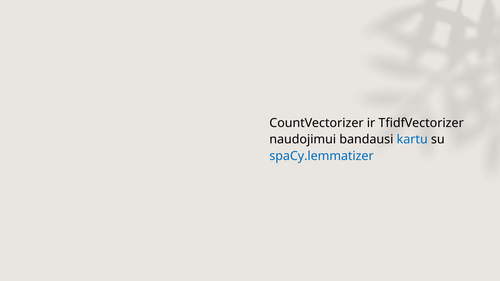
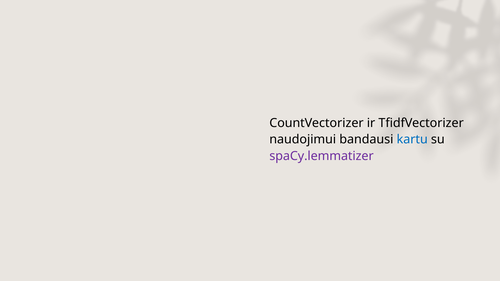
spaCy.lemmatizer colour: blue -> purple
